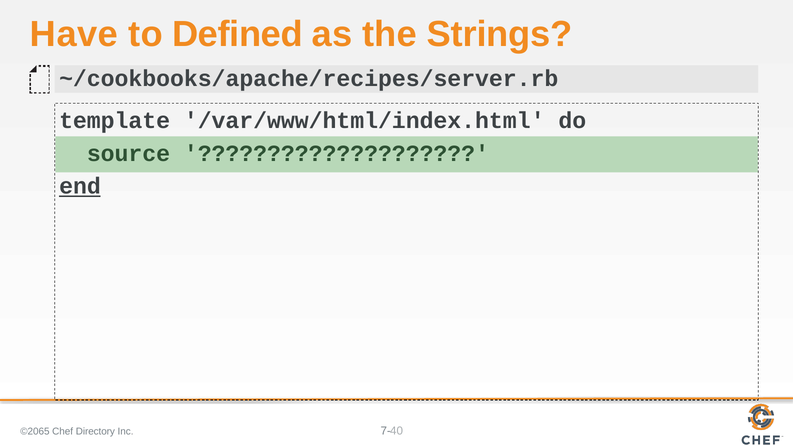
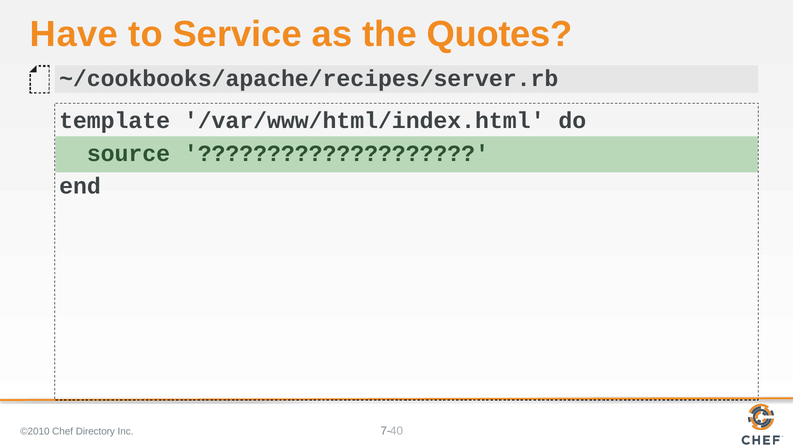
Defined: Defined -> Service
Strings: Strings -> Quotes
end underline: present -> none
©2065: ©2065 -> ©2010
